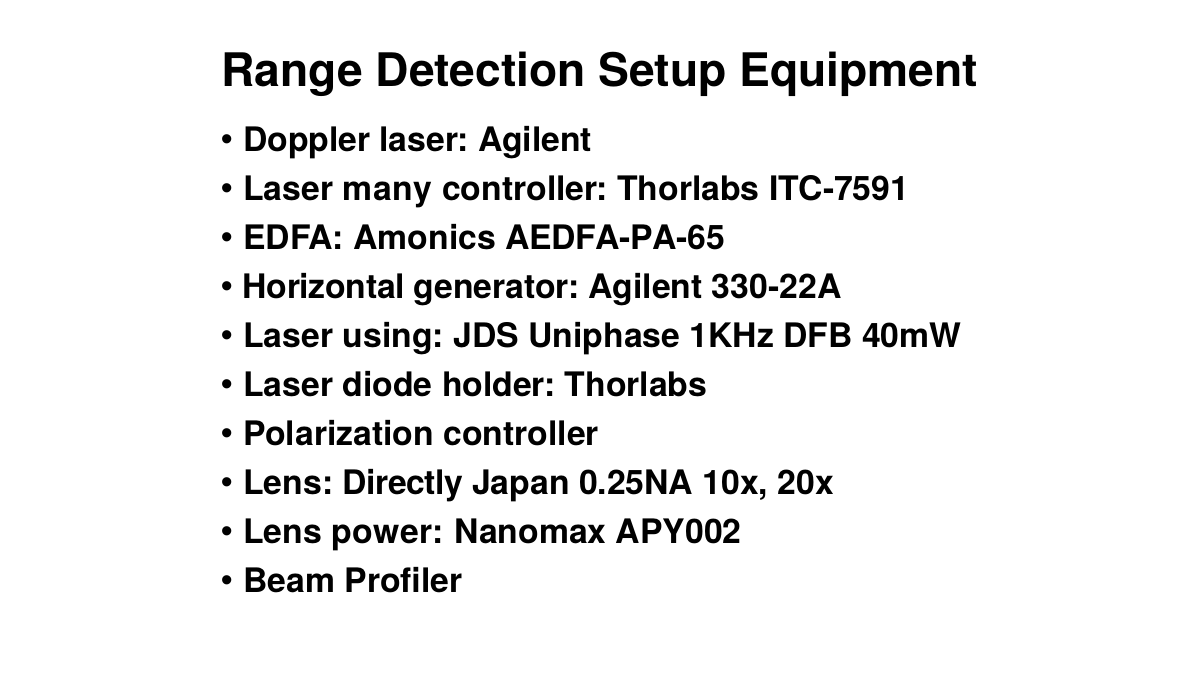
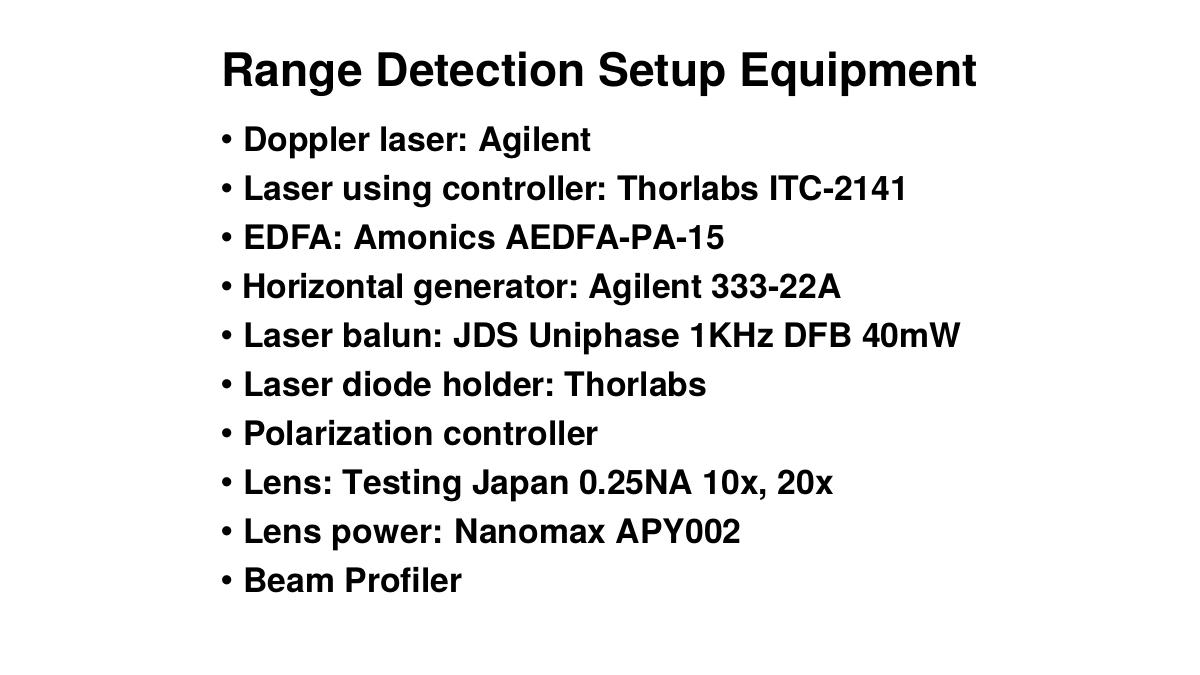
many: many -> using
ITC-7591: ITC-7591 -> ITC-2141
AEDFA-PA-65: AEDFA-PA-65 -> AEDFA-PA-15
330-22A: 330-22A -> 333-22A
using: using -> balun
Directly: Directly -> Testing
